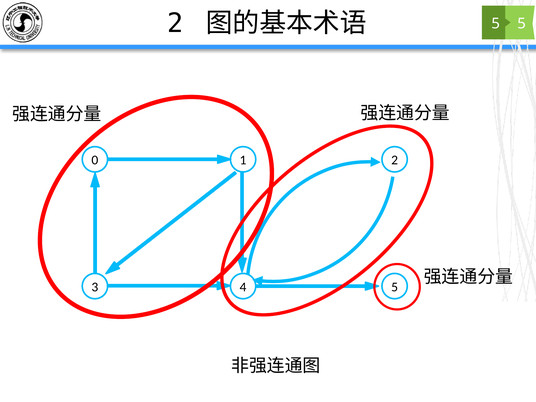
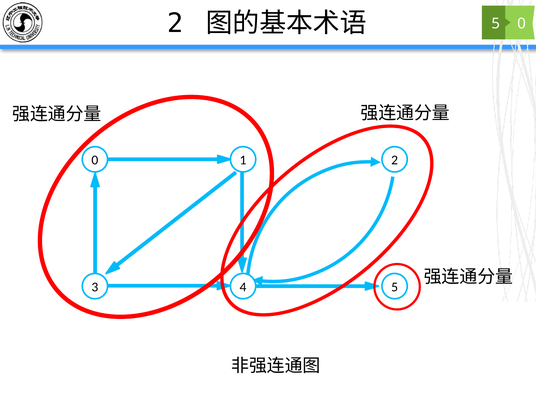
5 at (522, 24): 5 -> 0
